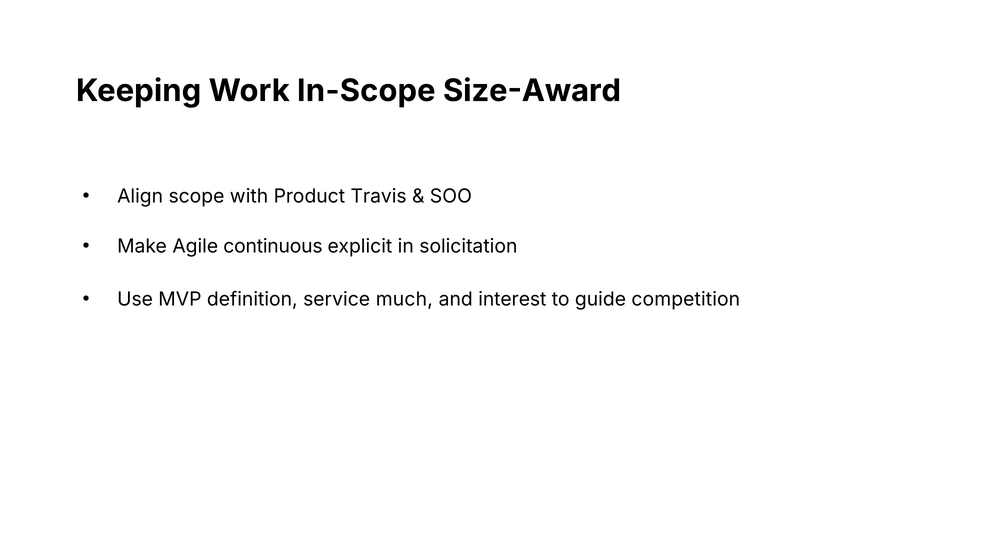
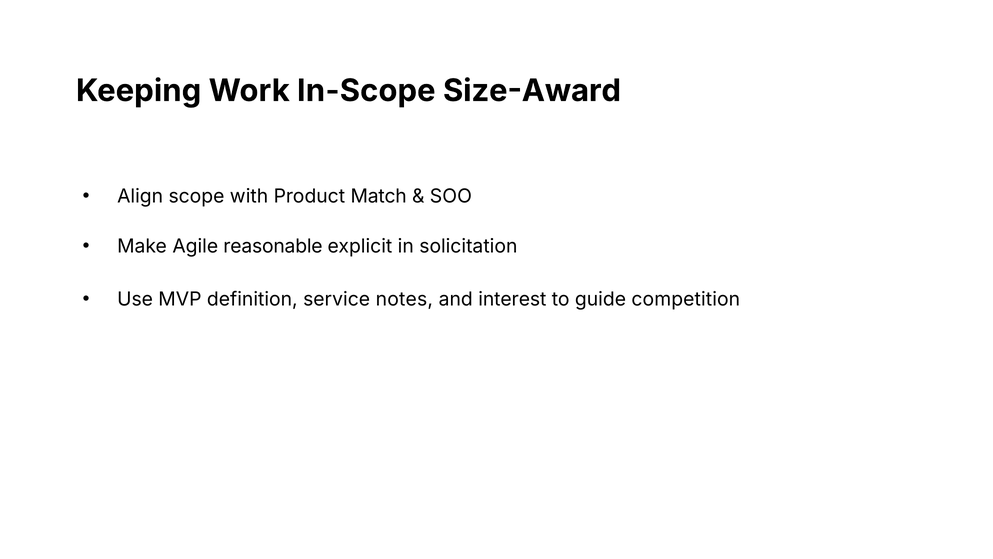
Travis: Travis -> Match
continuous: continuous -> reasonable
much: much -> notes
